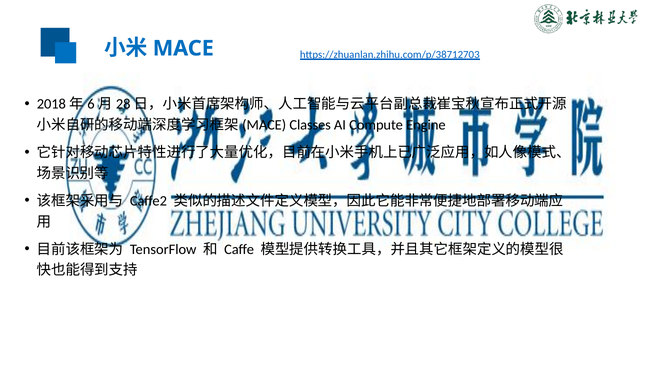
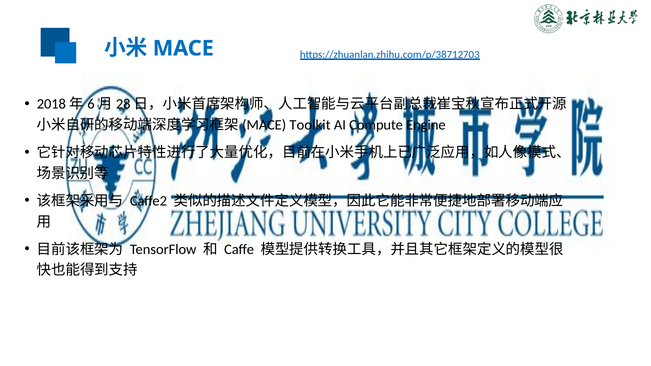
Classes: Classes -> Toolkit
